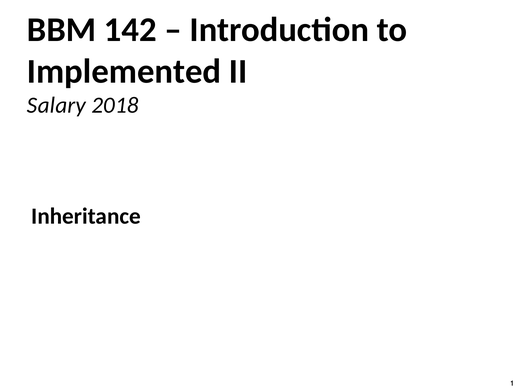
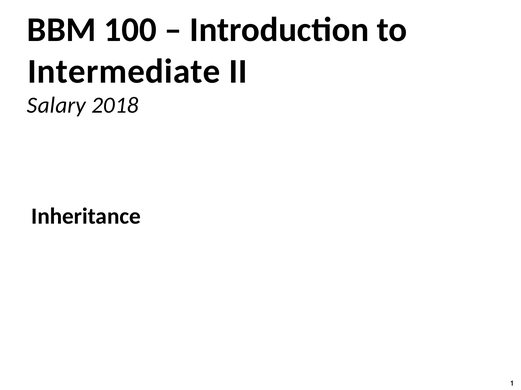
142: 142 -> 100
Implemented: Implemented -> Intermediate
